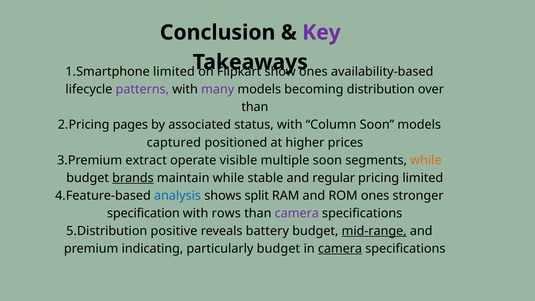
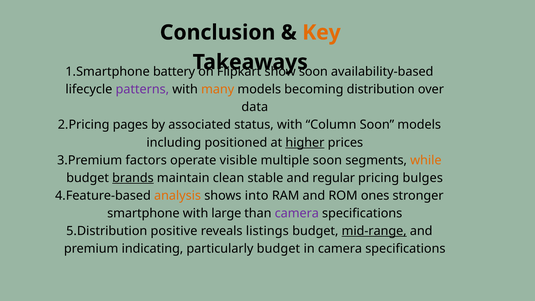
Key colour: purple -> orange
limited at (174, 72): limited -> battery
ones at (313, 72): ones -> soon
many colour: purple -> orange
than at (255, 107): than -> data
captured: captured -> including
higher underline: none -> present
extract: extract -> factors
maintain while: while -> clean
pricing limited: limited -> bulges
analysis colour: blue -> orange
split: split -> into
specification: specification -> smartphone
rows: rows -> large
battery: battery -> listings
camera at (340, 249) underline: present -> none
